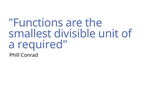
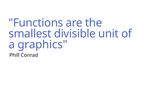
required: required -> graphics
